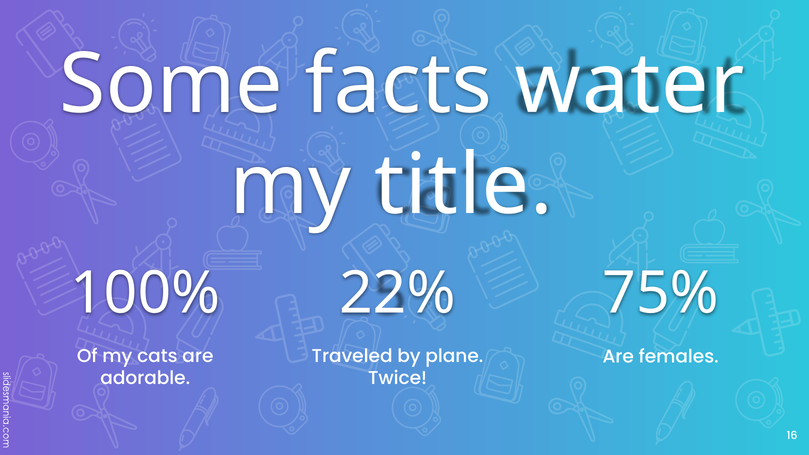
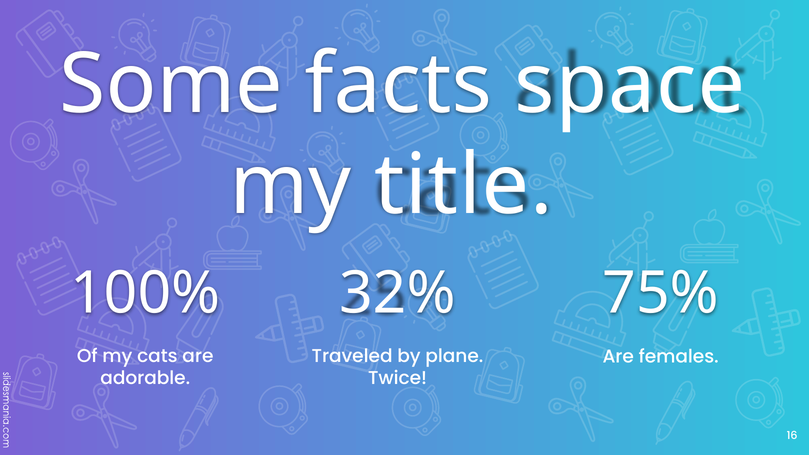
water: water -> space
22%: 22% -> 32%
